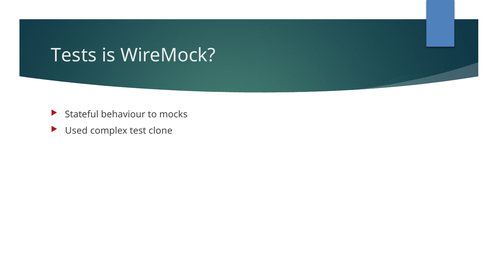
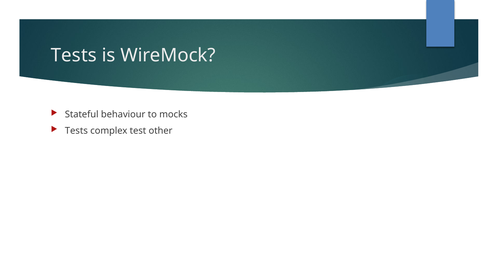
Used at (76, 131): Used -> Tests
clone: clone -> other
